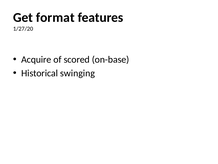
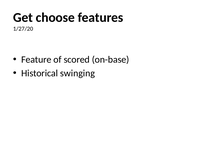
format: format -> choose
Acquire: Acquire -> Feature
